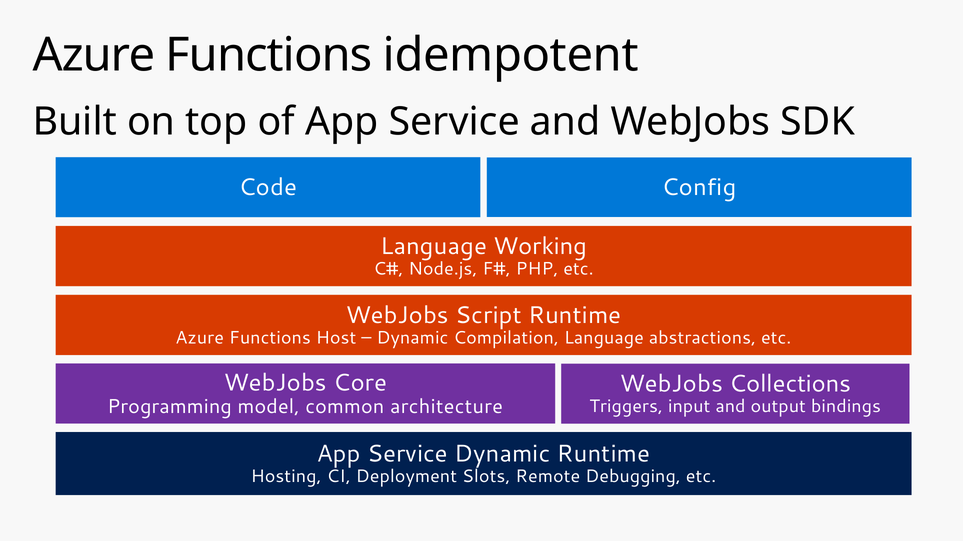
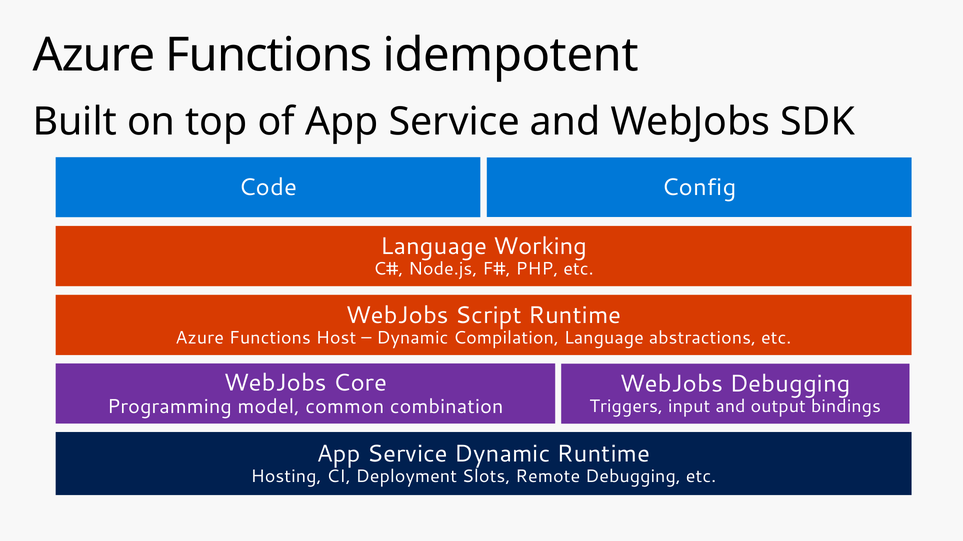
WebJobs Collections: Collections -> Debugging
architecture: architecture -> combination
